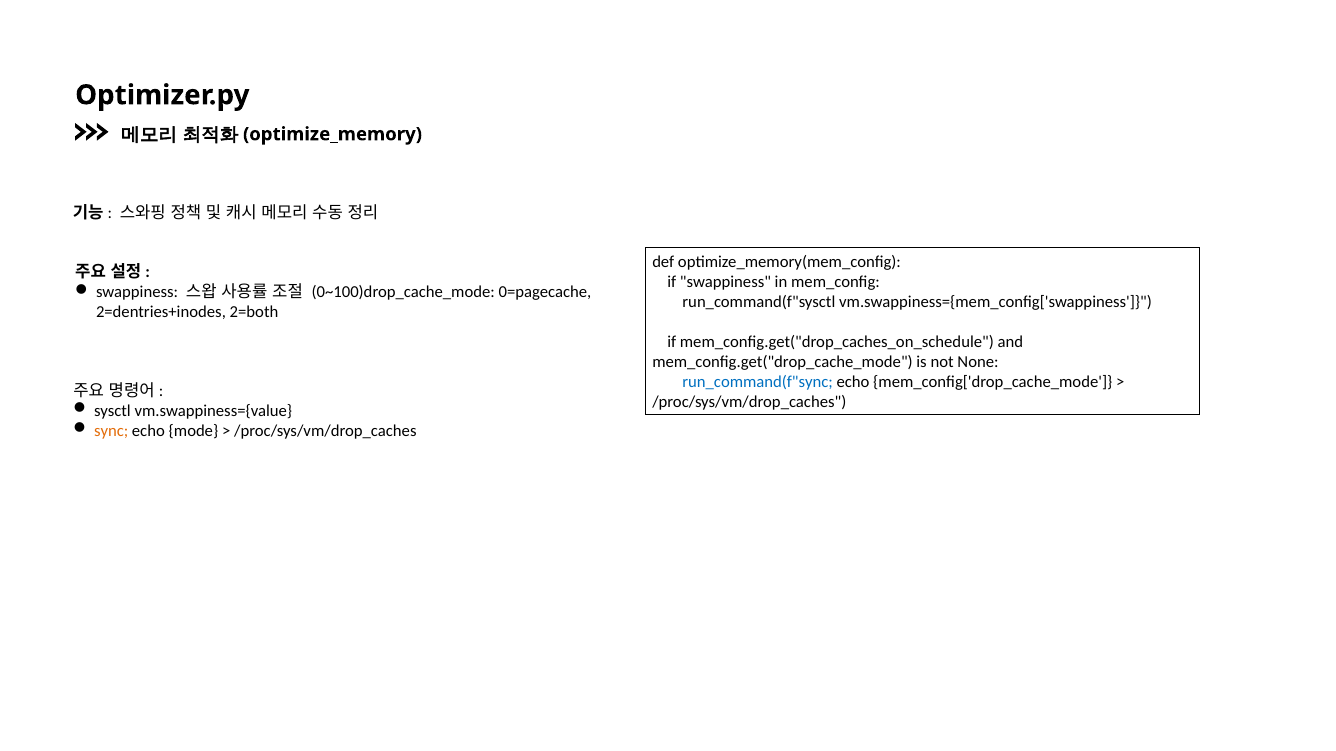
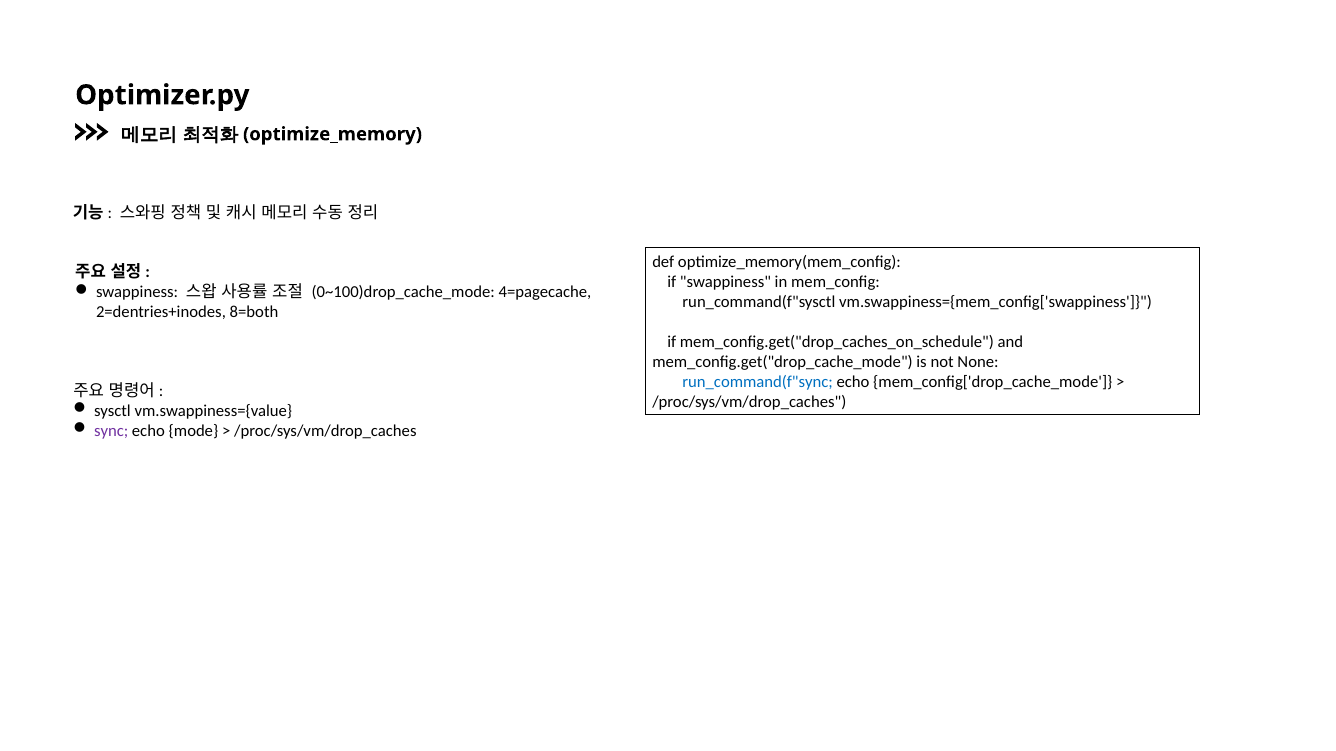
0=pagecache: 0=pagecache -> 4=pagecache
2=both: 2=both -> 8=both
sync colour: orange -> purple
